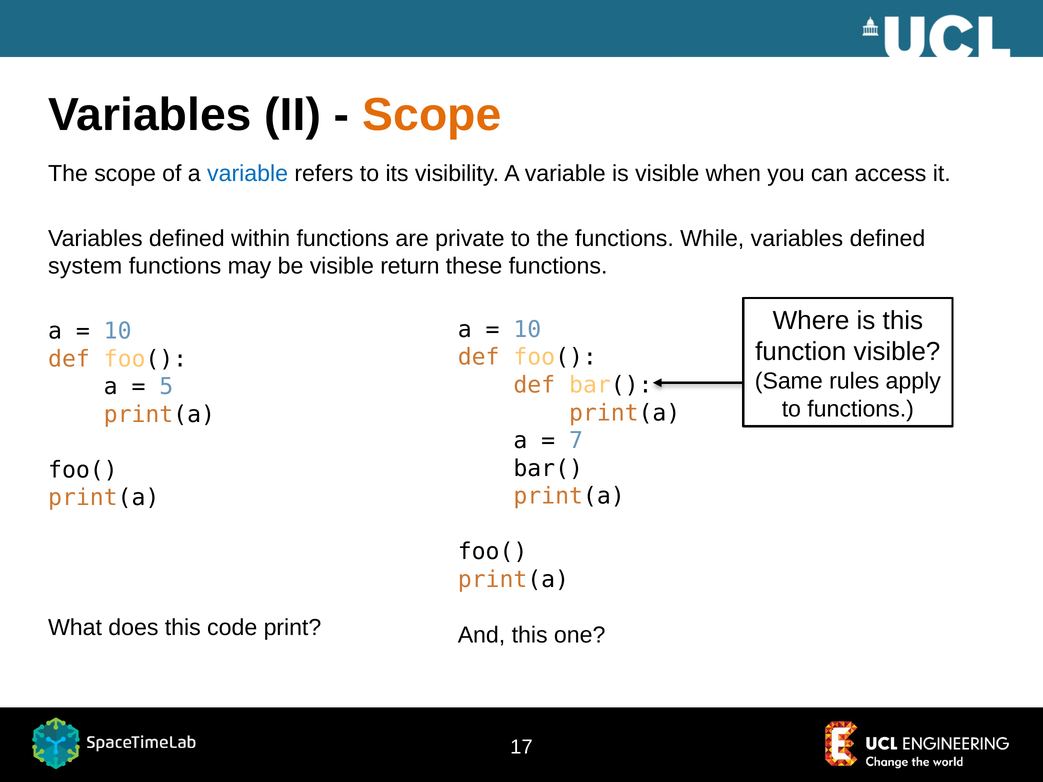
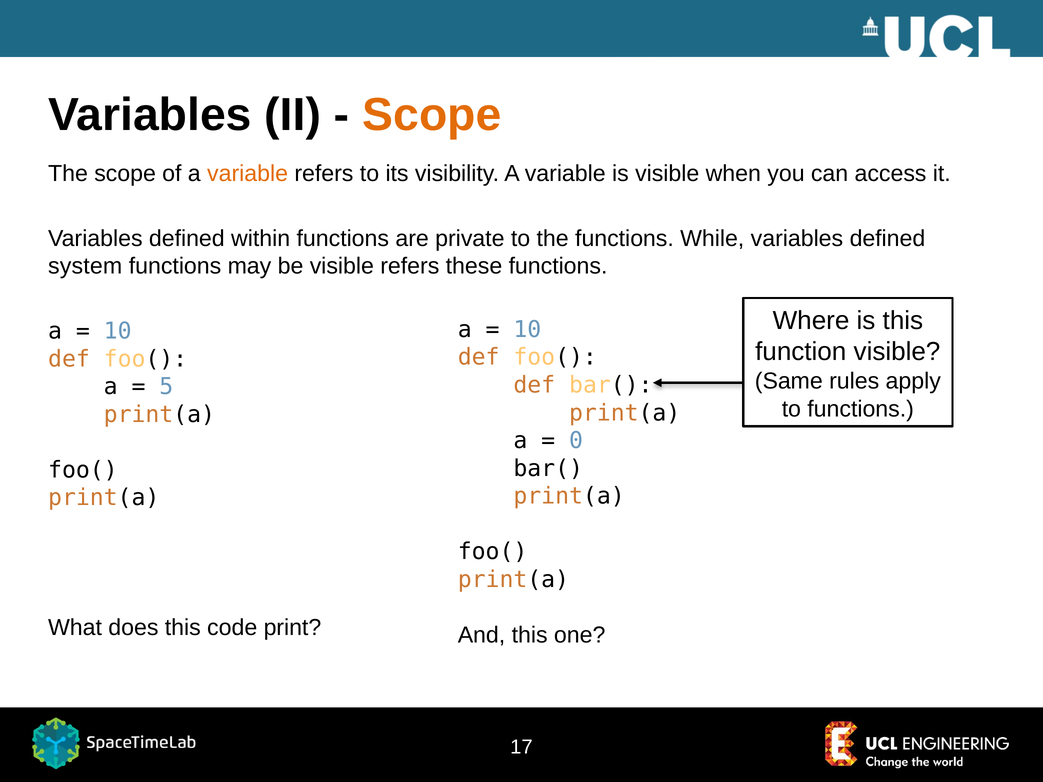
variable at (248, 174) colour: blue -> orange
visible return: return -> refers
7: 7 -> 0
